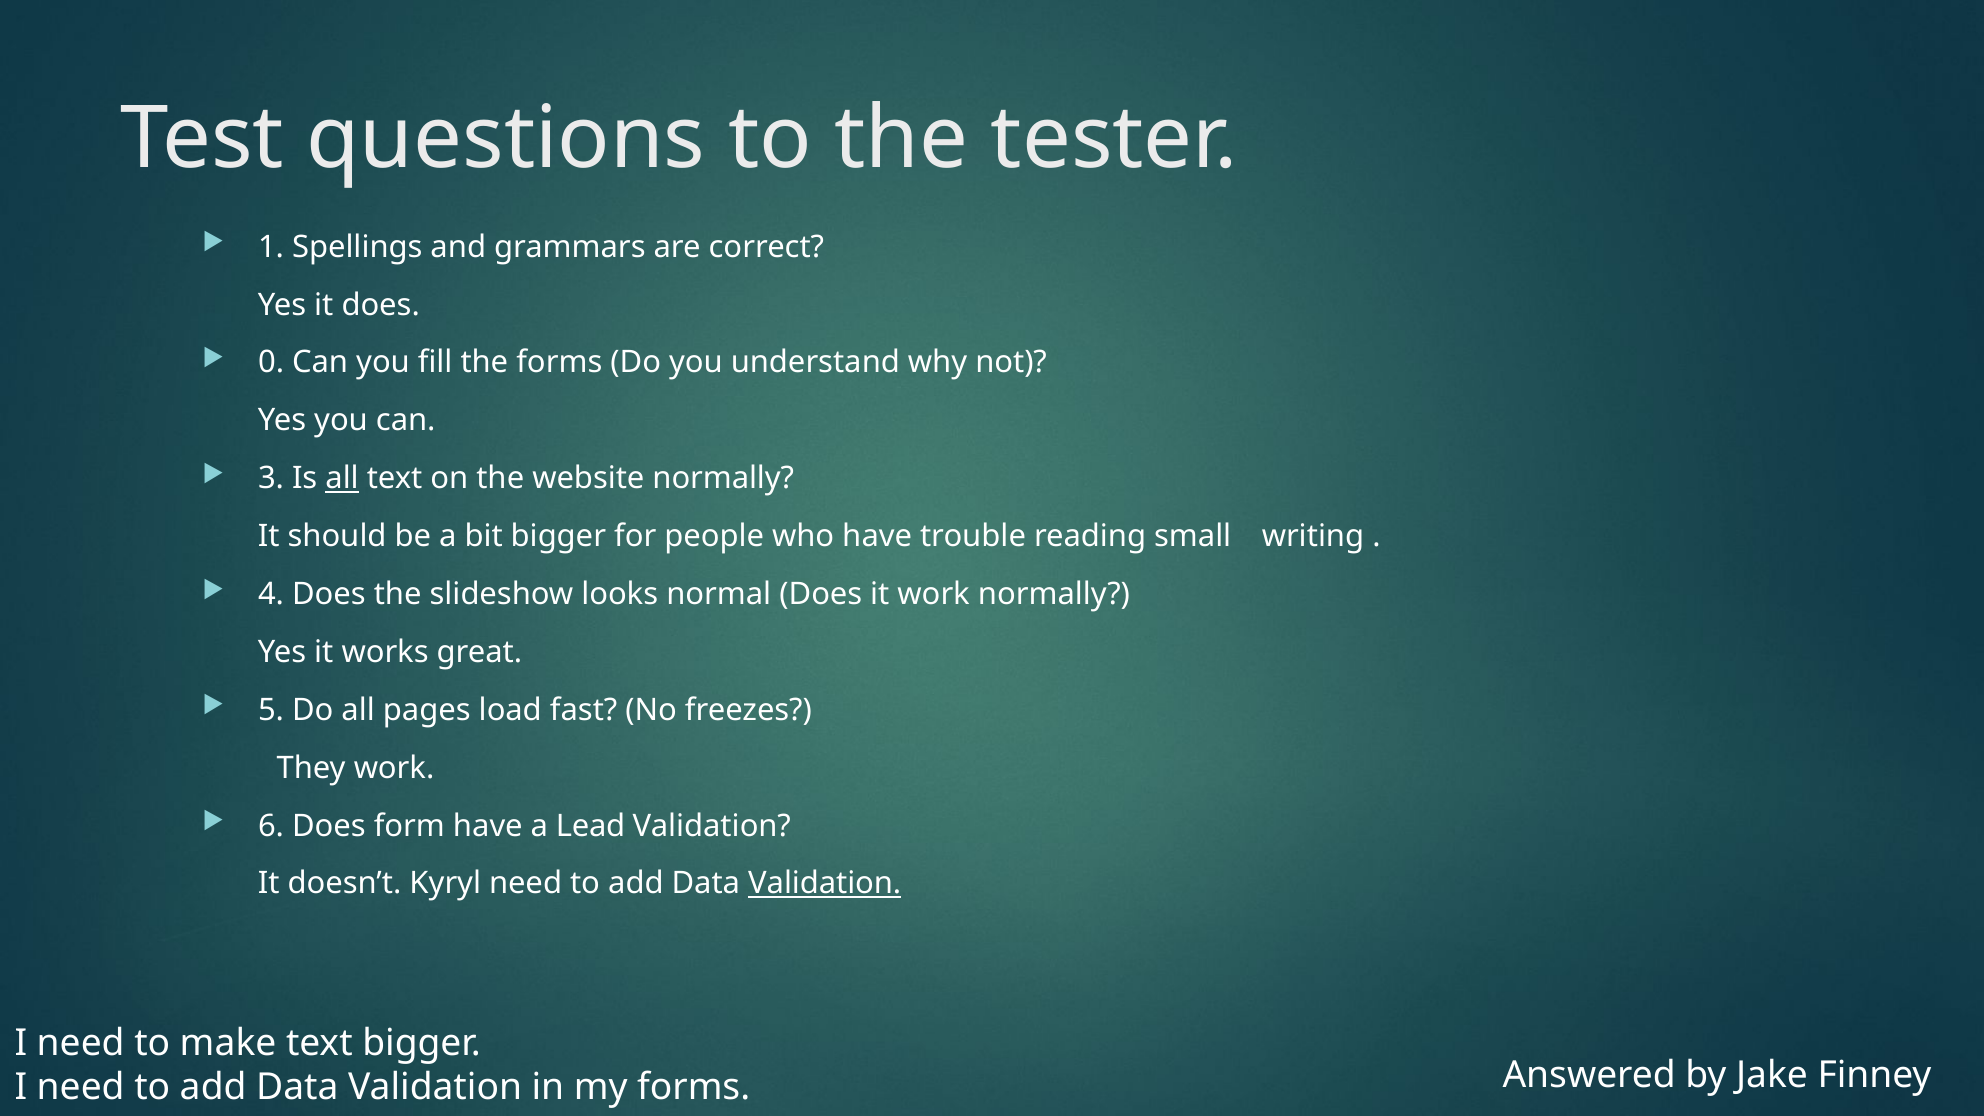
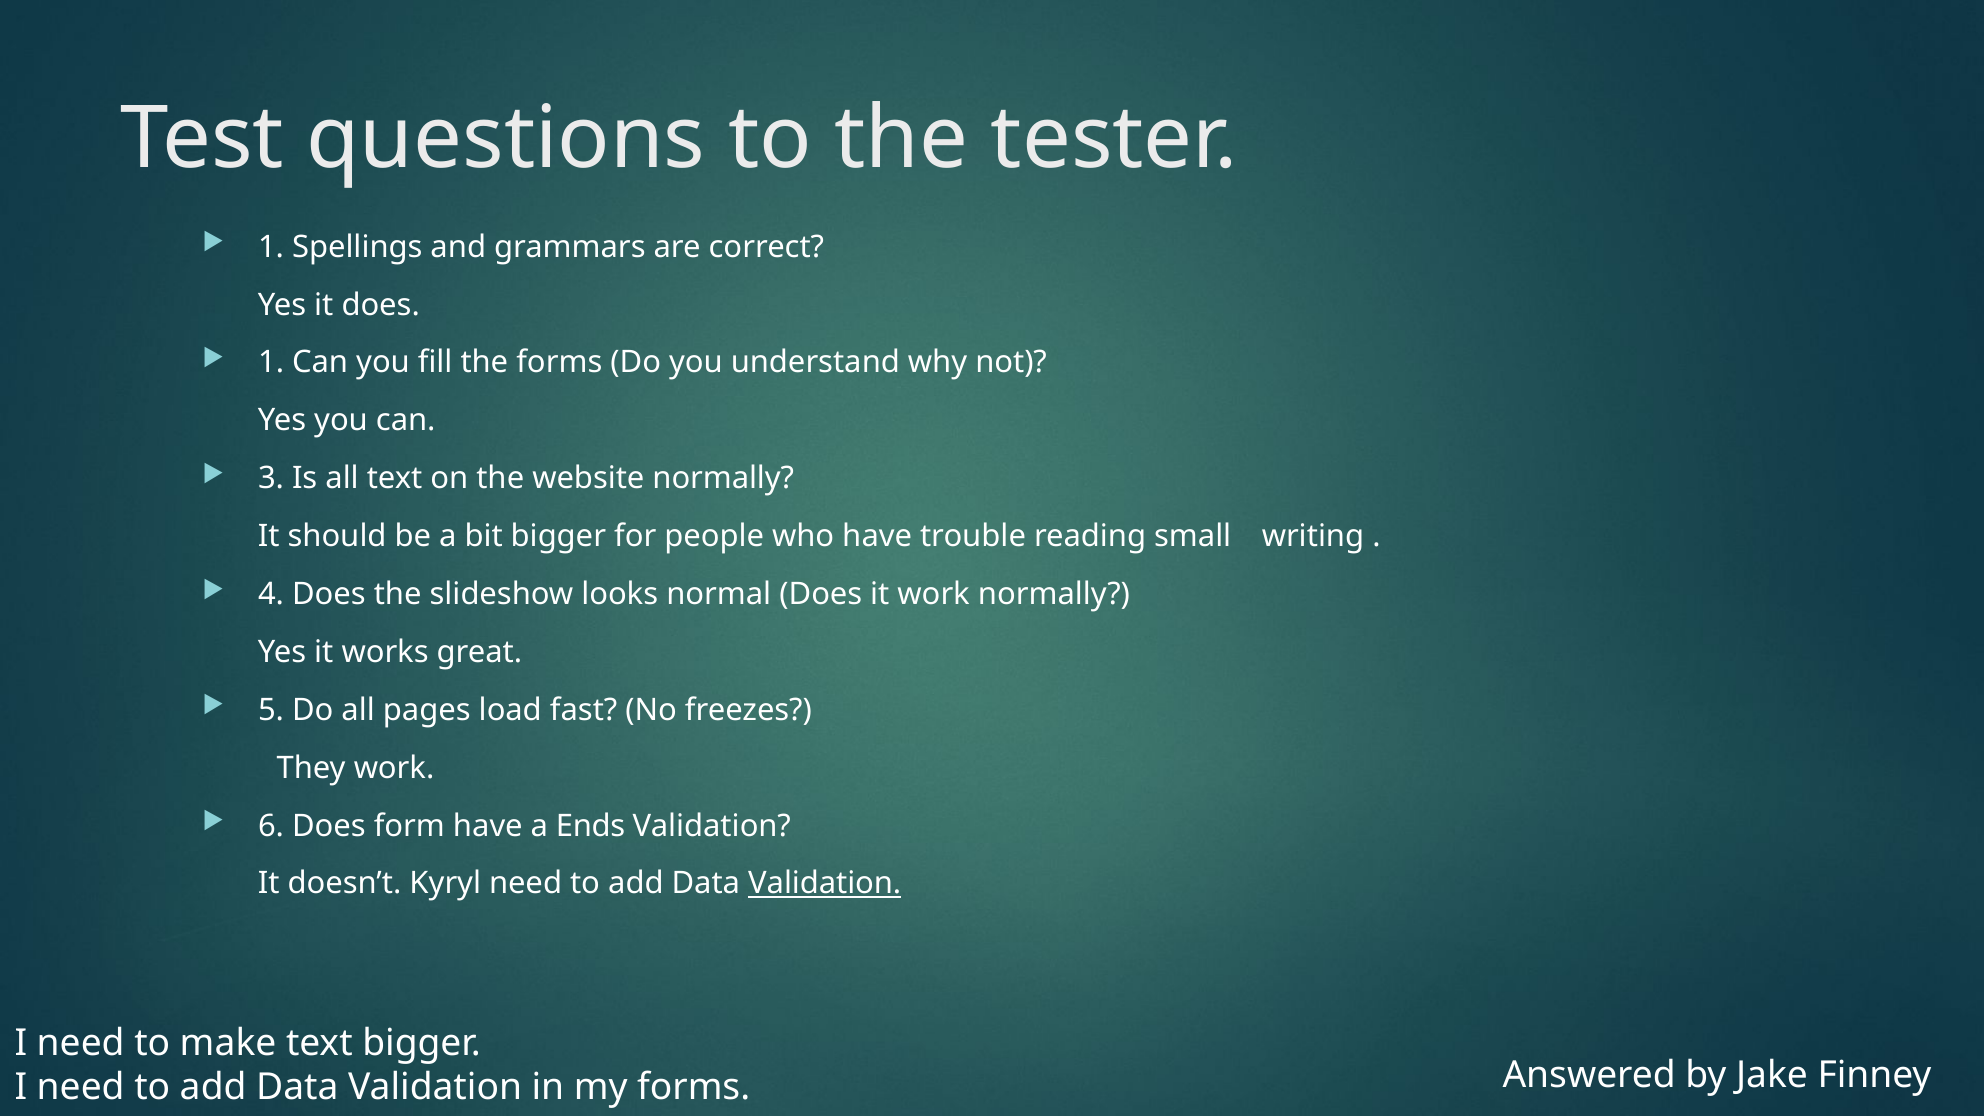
0 at (271, 363): 0 -> 1
all at (342, 479) underline: present -> none
Lead: Lead -> Ends
